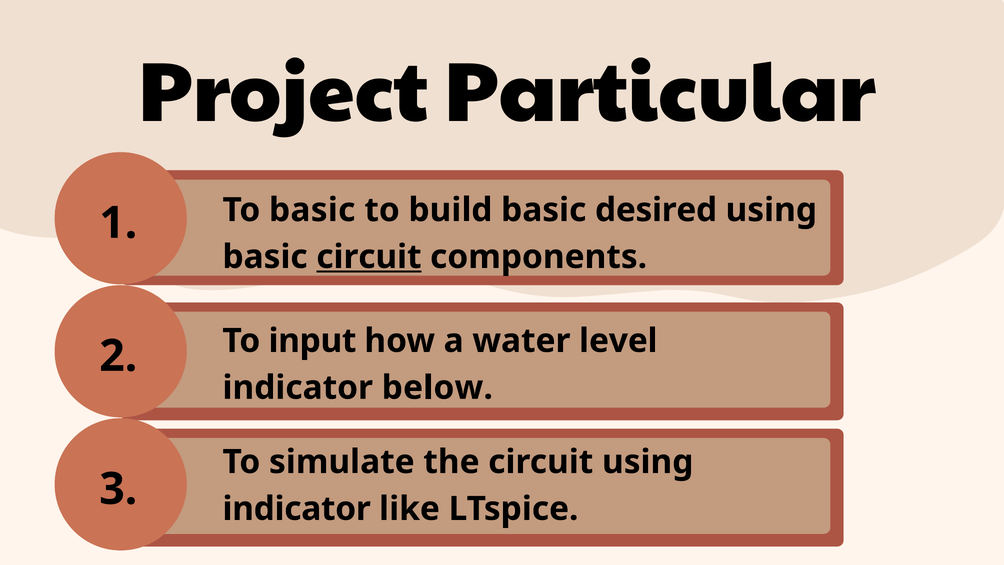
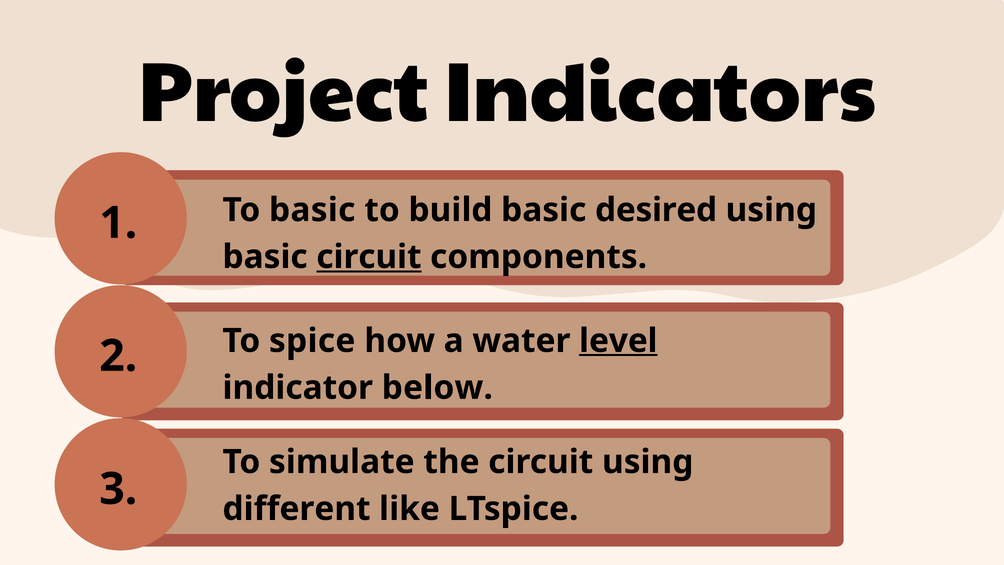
Particular: Particular -> Indicators
input: input -> spice
level underline: none -> present
indicator at (297, 509): indicator -> different
